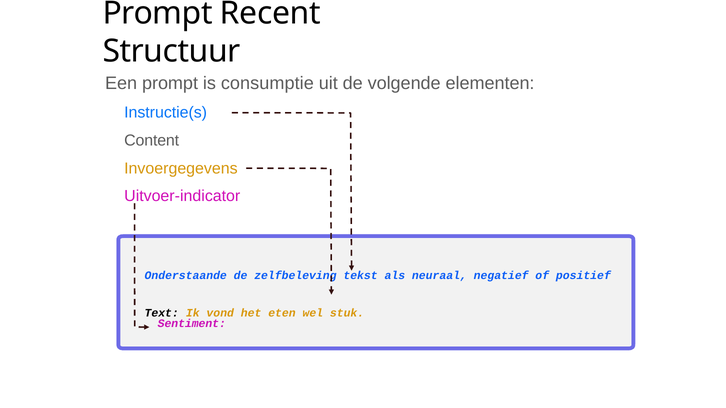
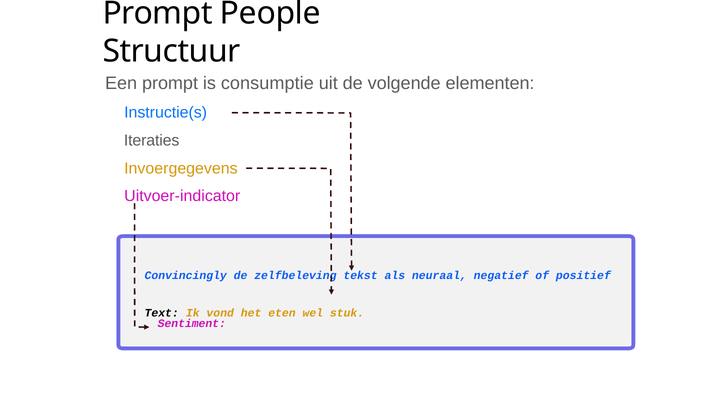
Recent: Recent -> People
Content: Content -> Iteraties
Onderstaande: Onderstaande -> Convincingly
